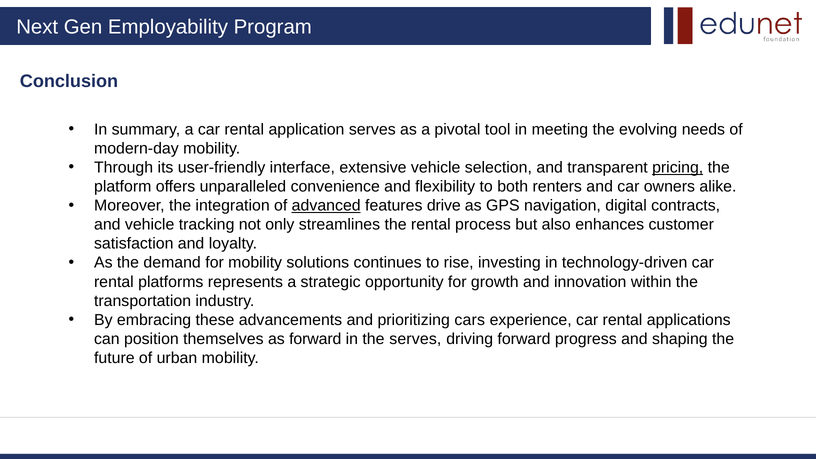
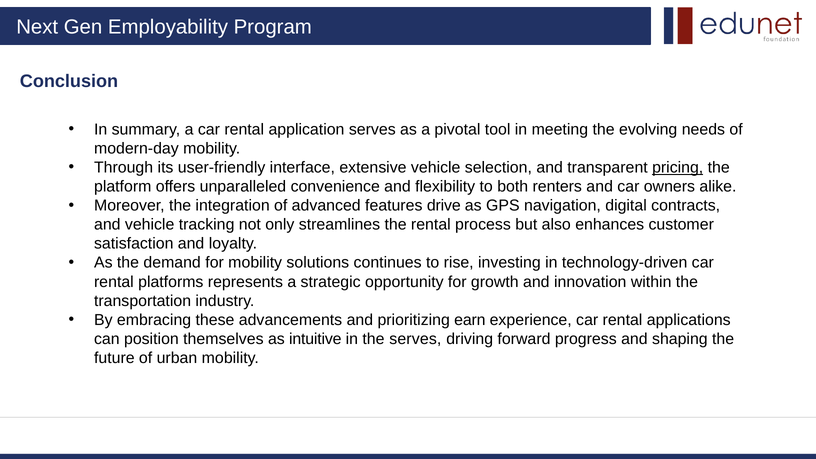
advanced underline: present -> none
cars: cars -> earn
as forward: forward -> intuitive
